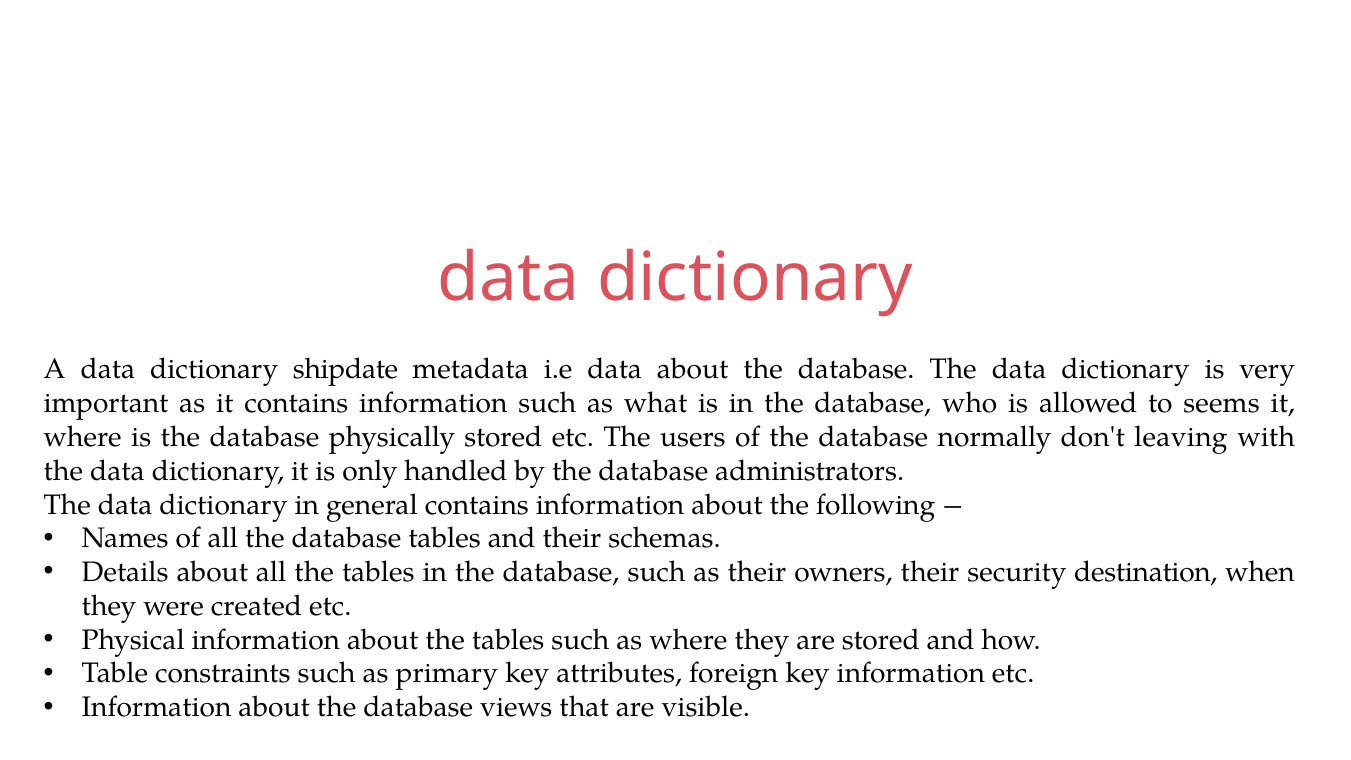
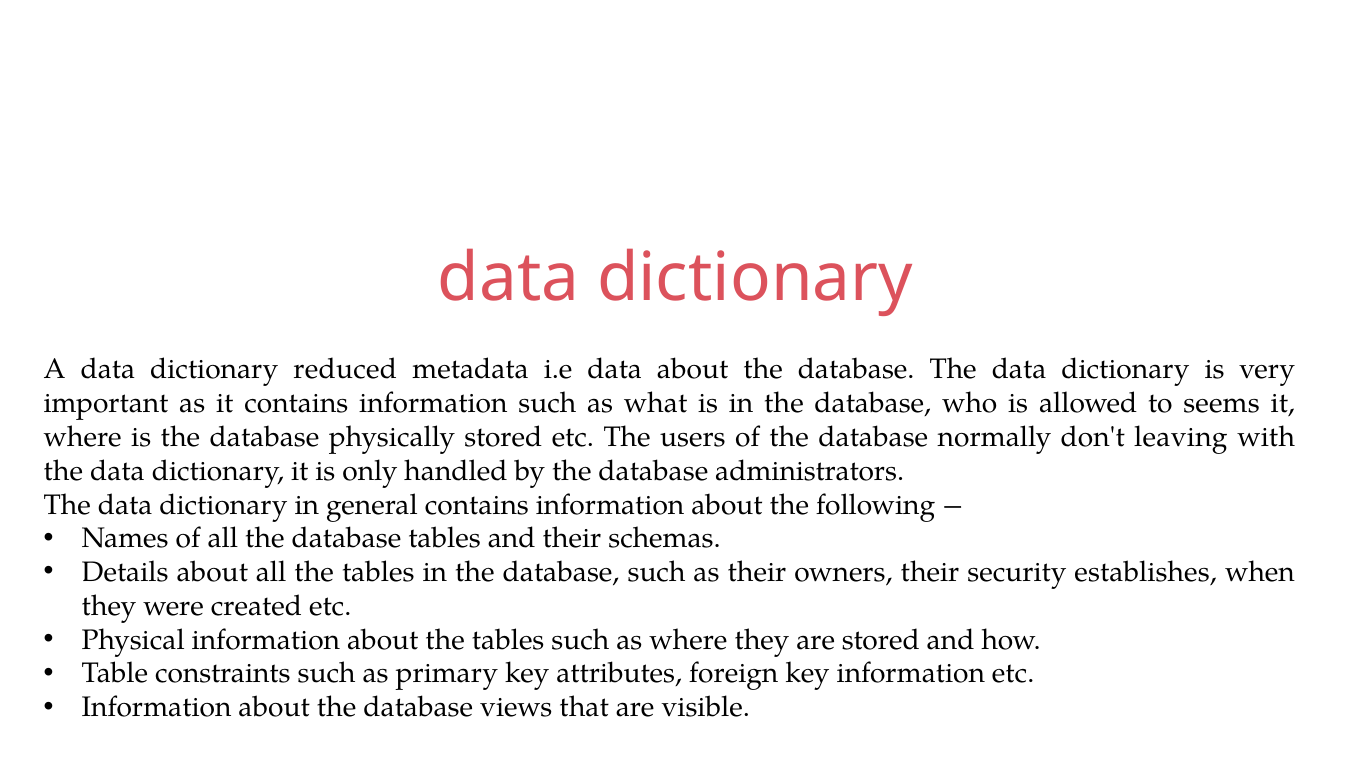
shipdate: shipdate -> reduced
destination: destination -> establishes
